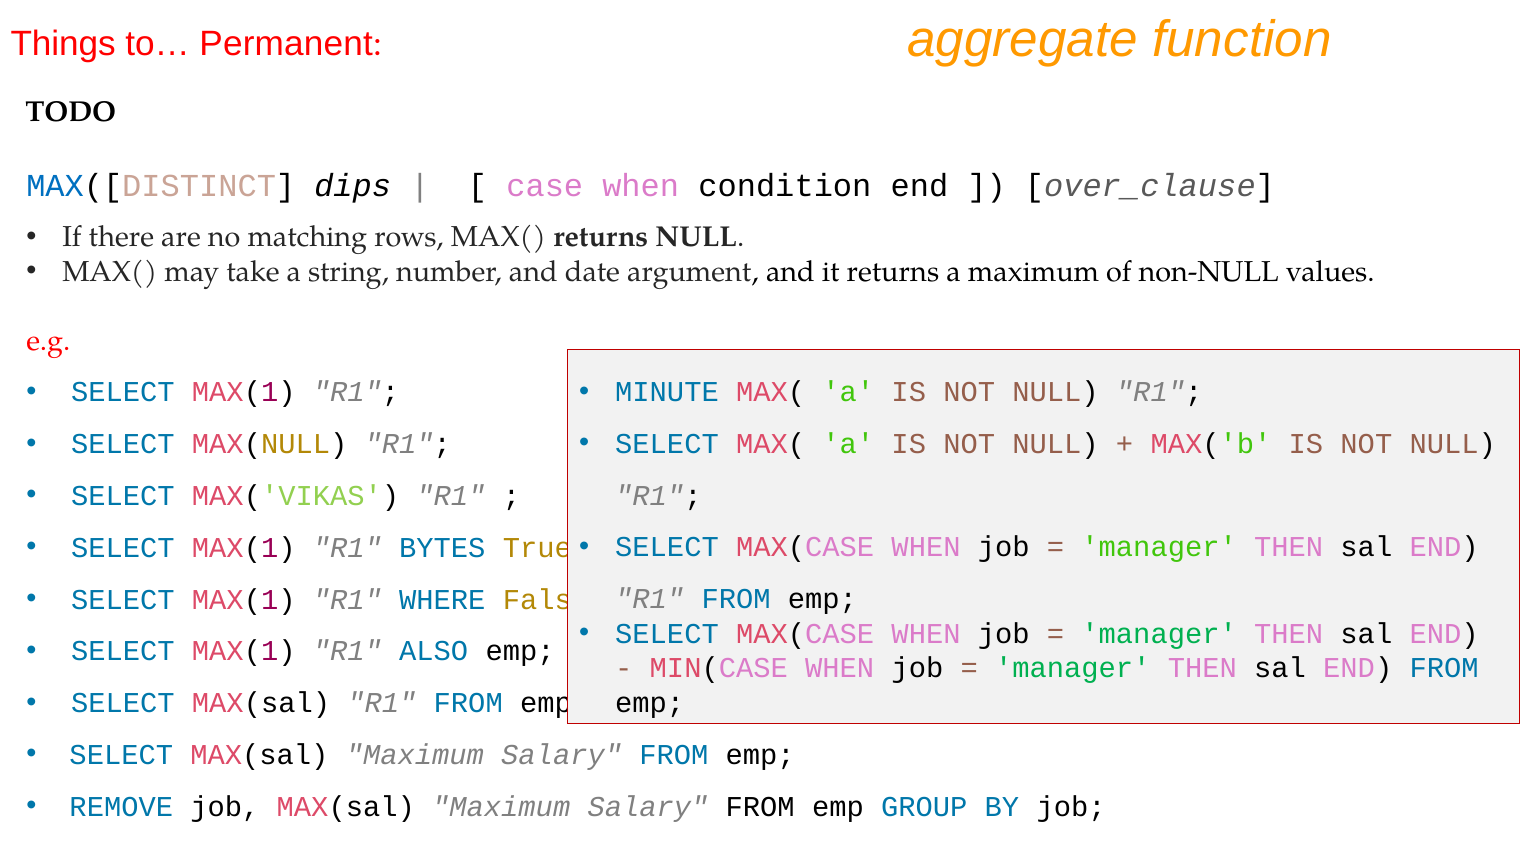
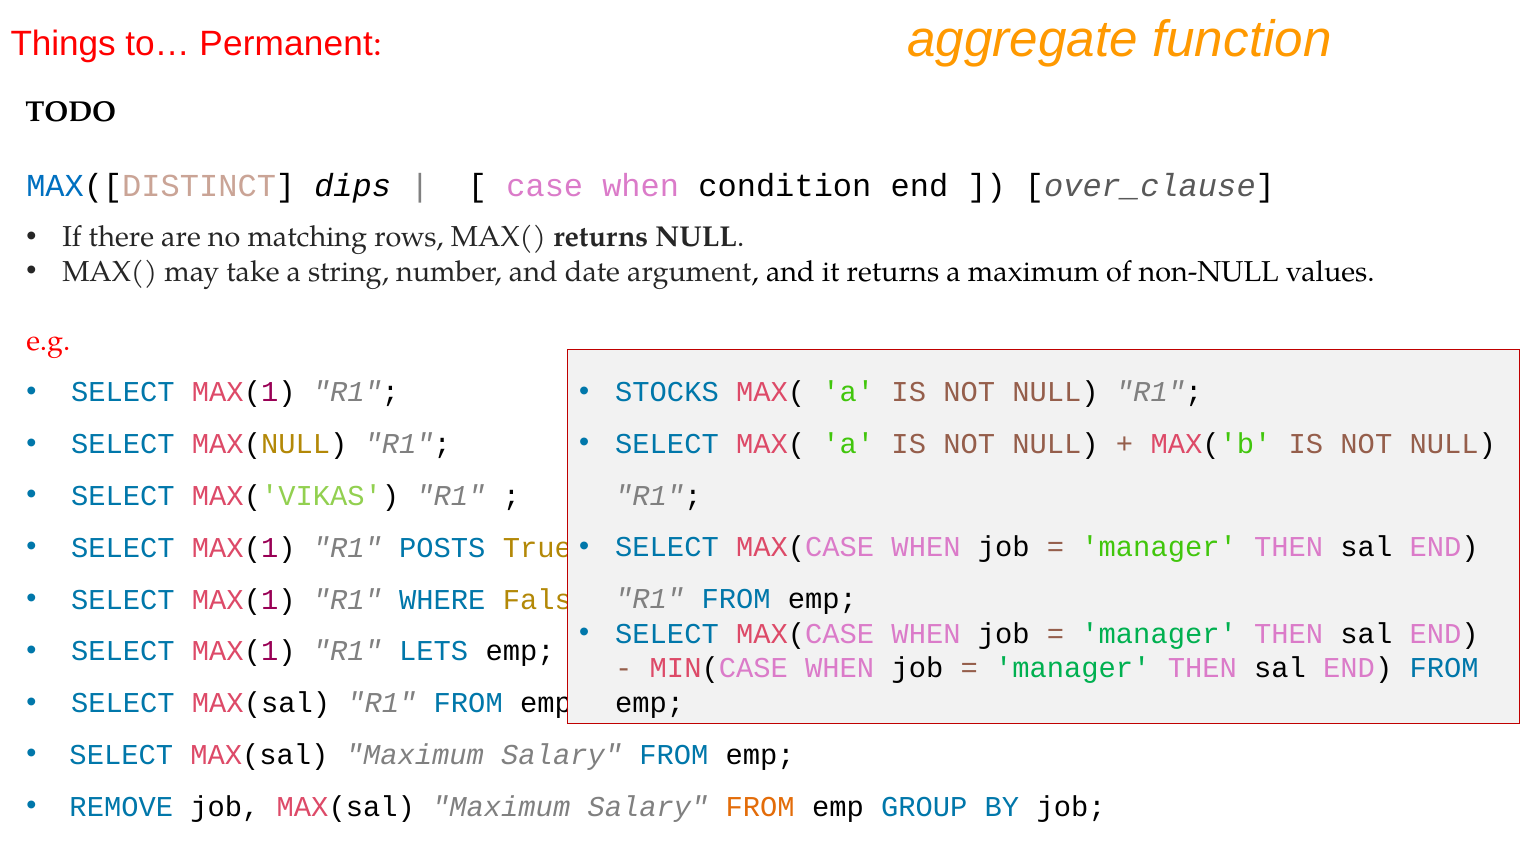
MINUTE: MINUTE -> STOCKS
BYTES: BYTES -> POSTS
ALSO: ALSO -> LETS
FROM at (760, 807) colour: black -> orange
